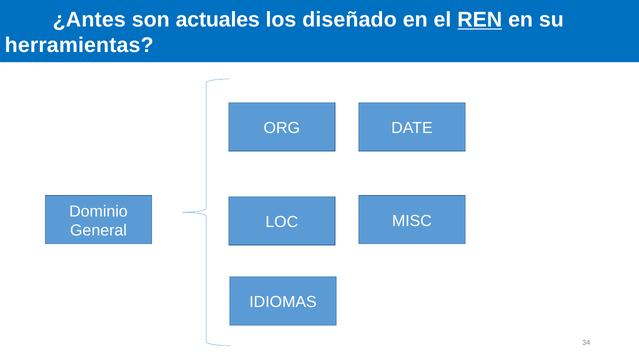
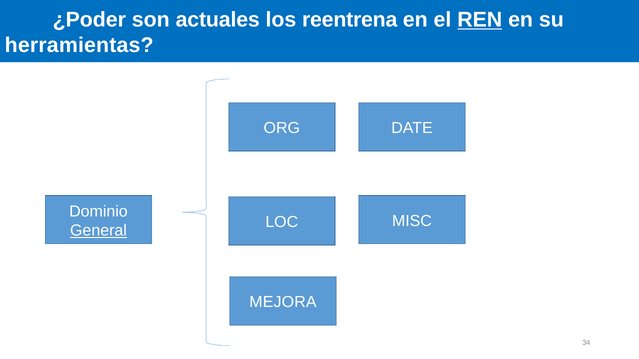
¿Antes: ¿Antes -> ¿Poder
diseñado: diseñado -> reentrena
General underline: none -> present
IDIOMAS: IDIOMAS -> MEJORA
